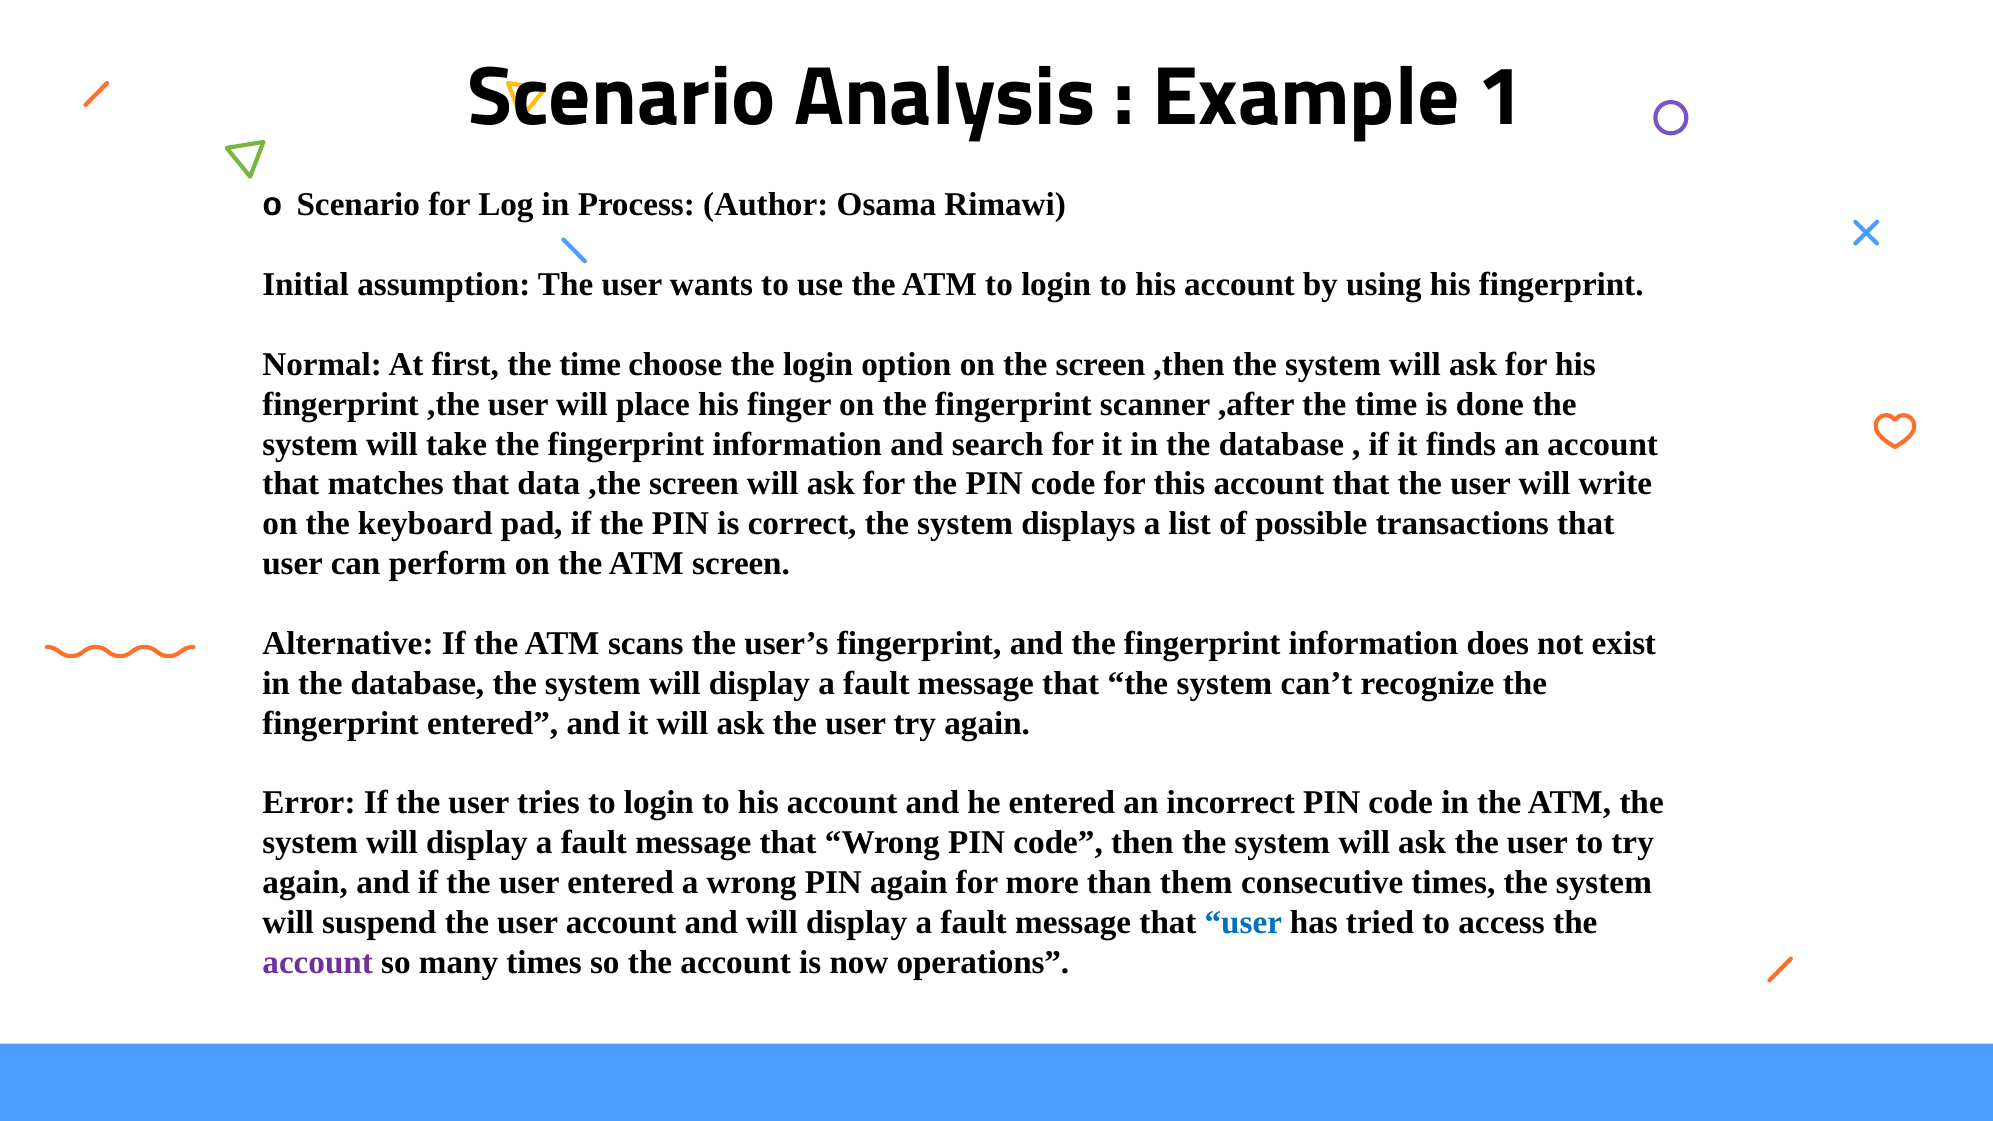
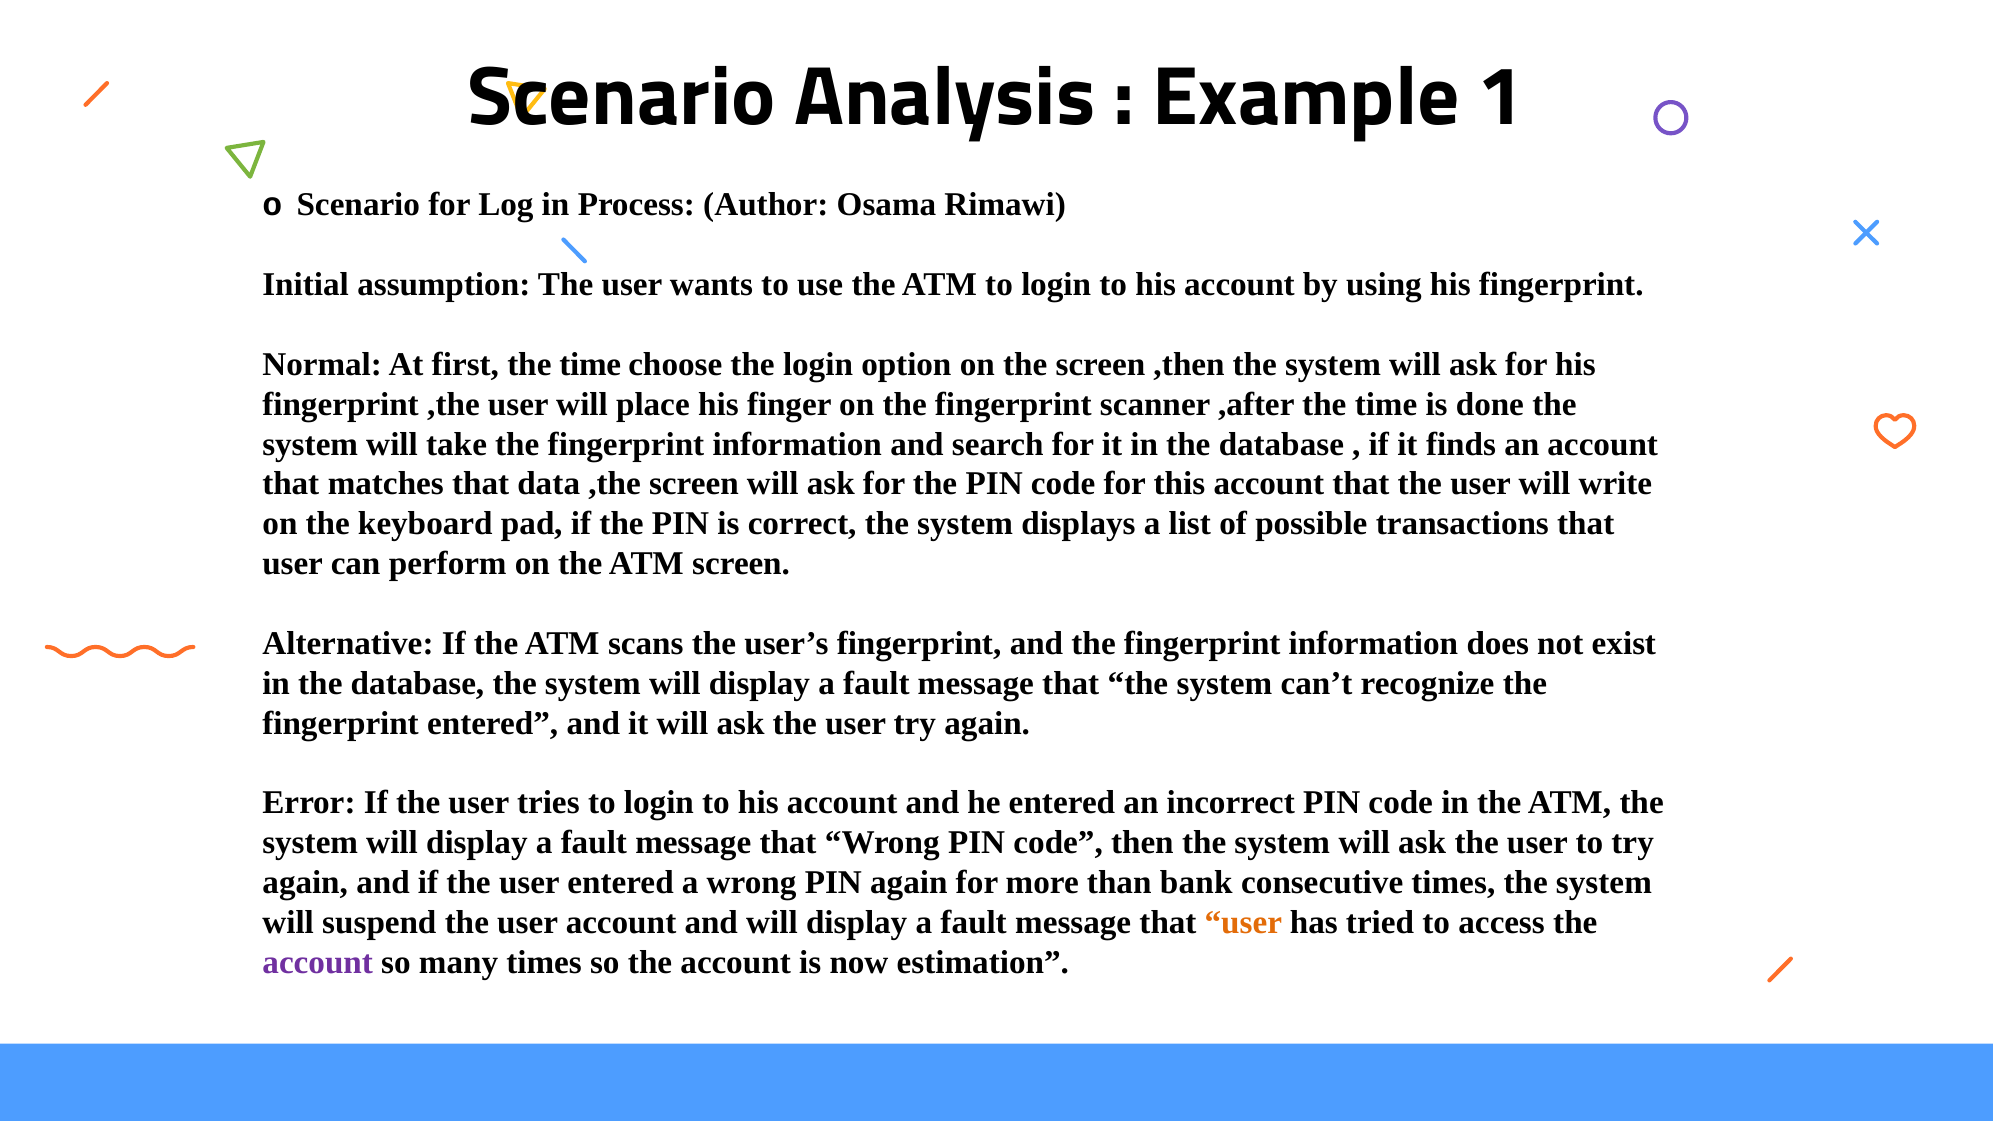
them: them -> bank
user at (1243, 923) colour: blue -> orange
operations: operations -> estimation
